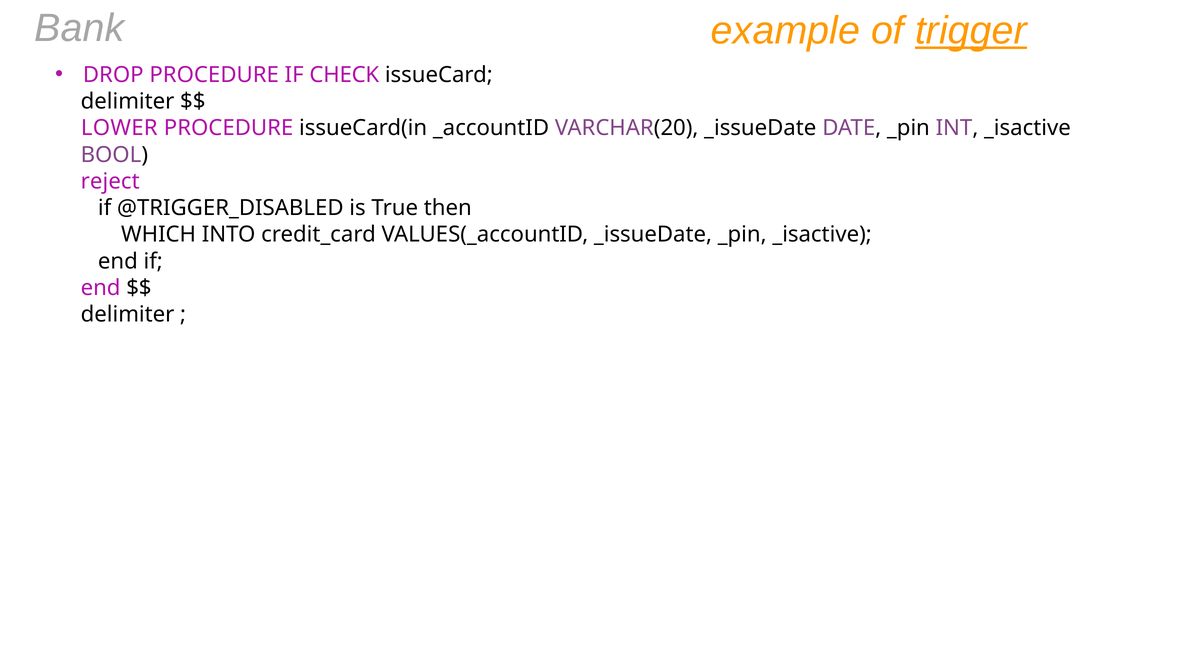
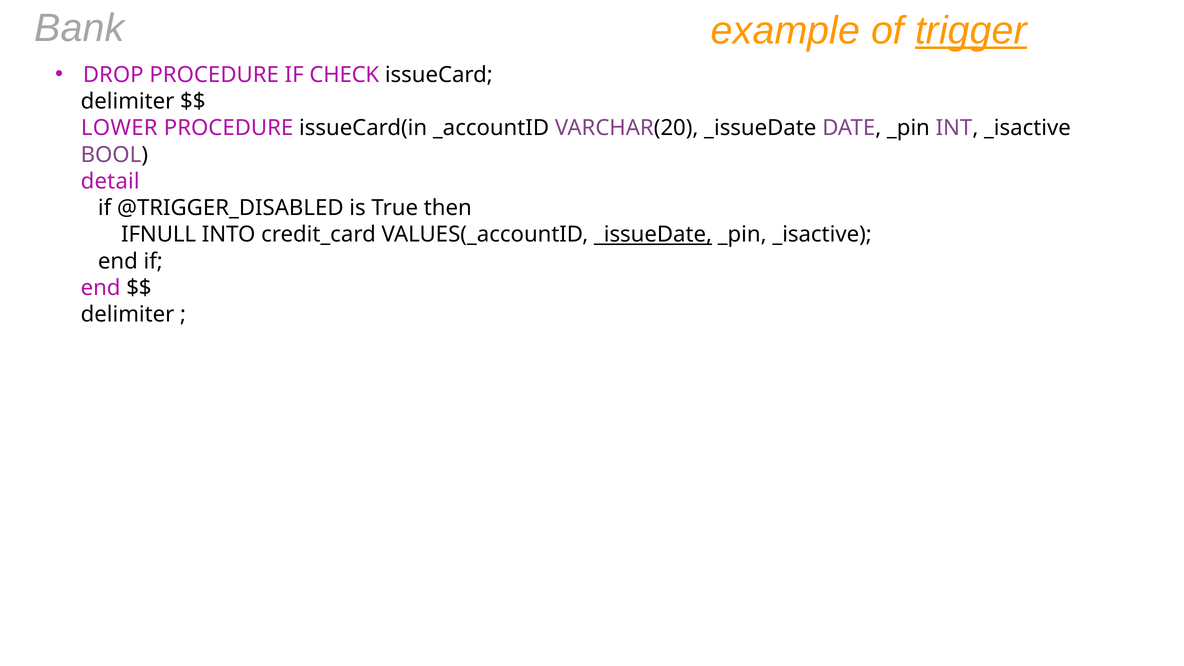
reject: reject -> detail
WHICH: WHICH -> IFNULL
_issueDate at (653, 235) underline: none -> present
